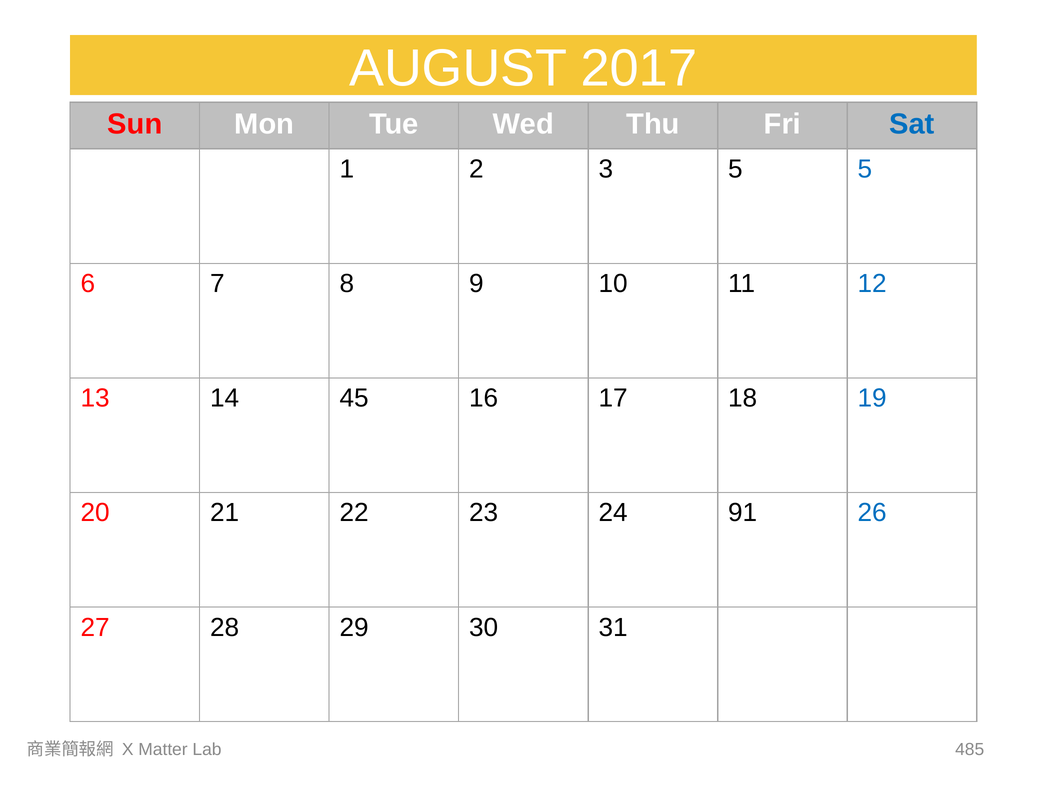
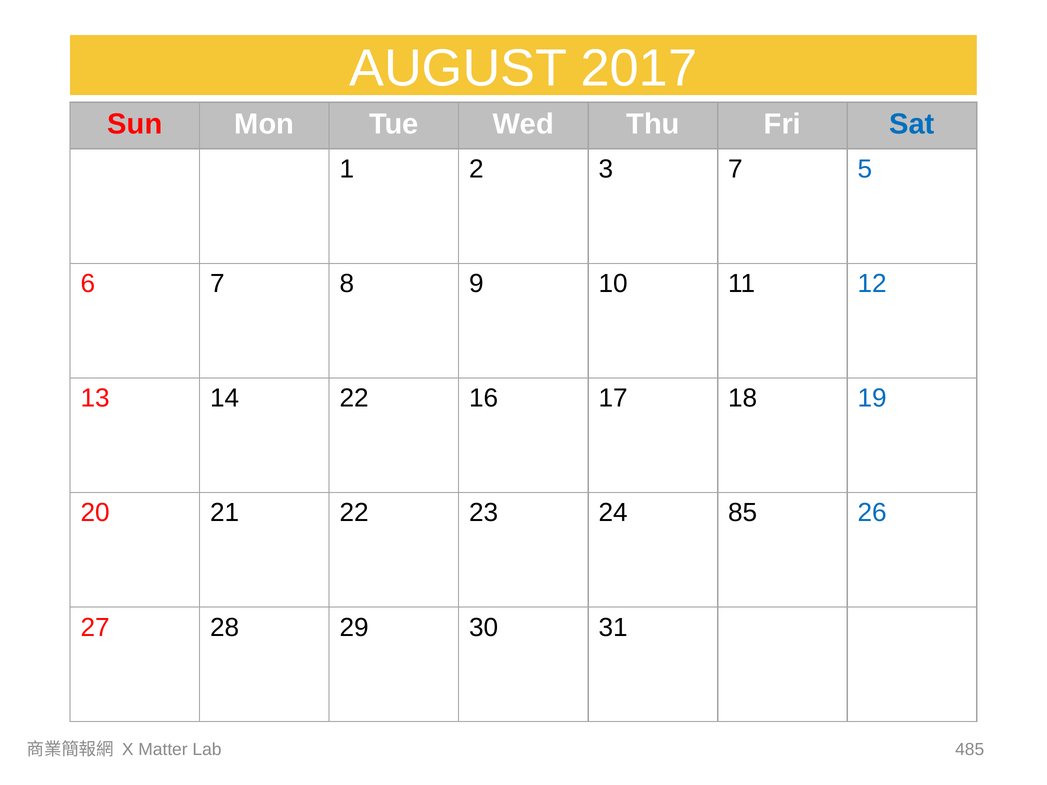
3 5: 5 -> 7
14 45: 45 -> 22
91: 91 -> 85
